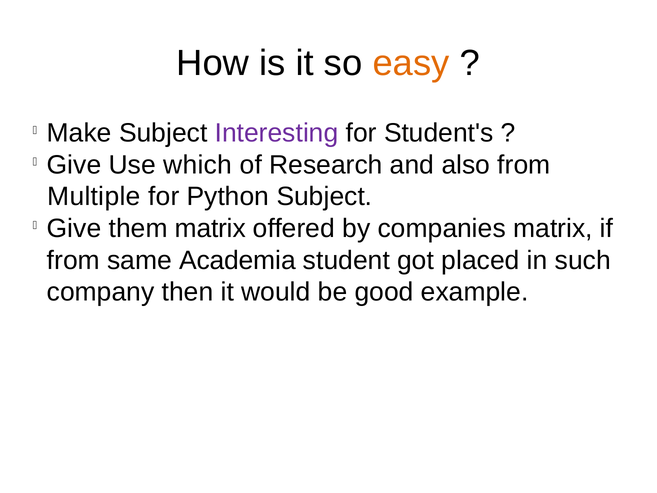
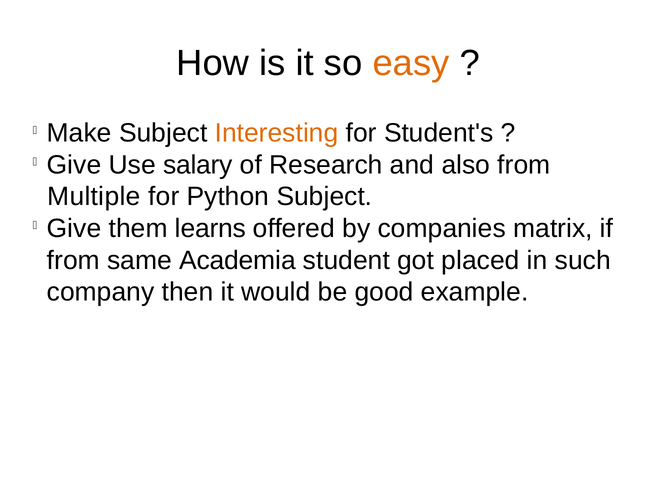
Interesting colour: purple -> orange
which: which -> salary
them matrix: matrix -> learns
